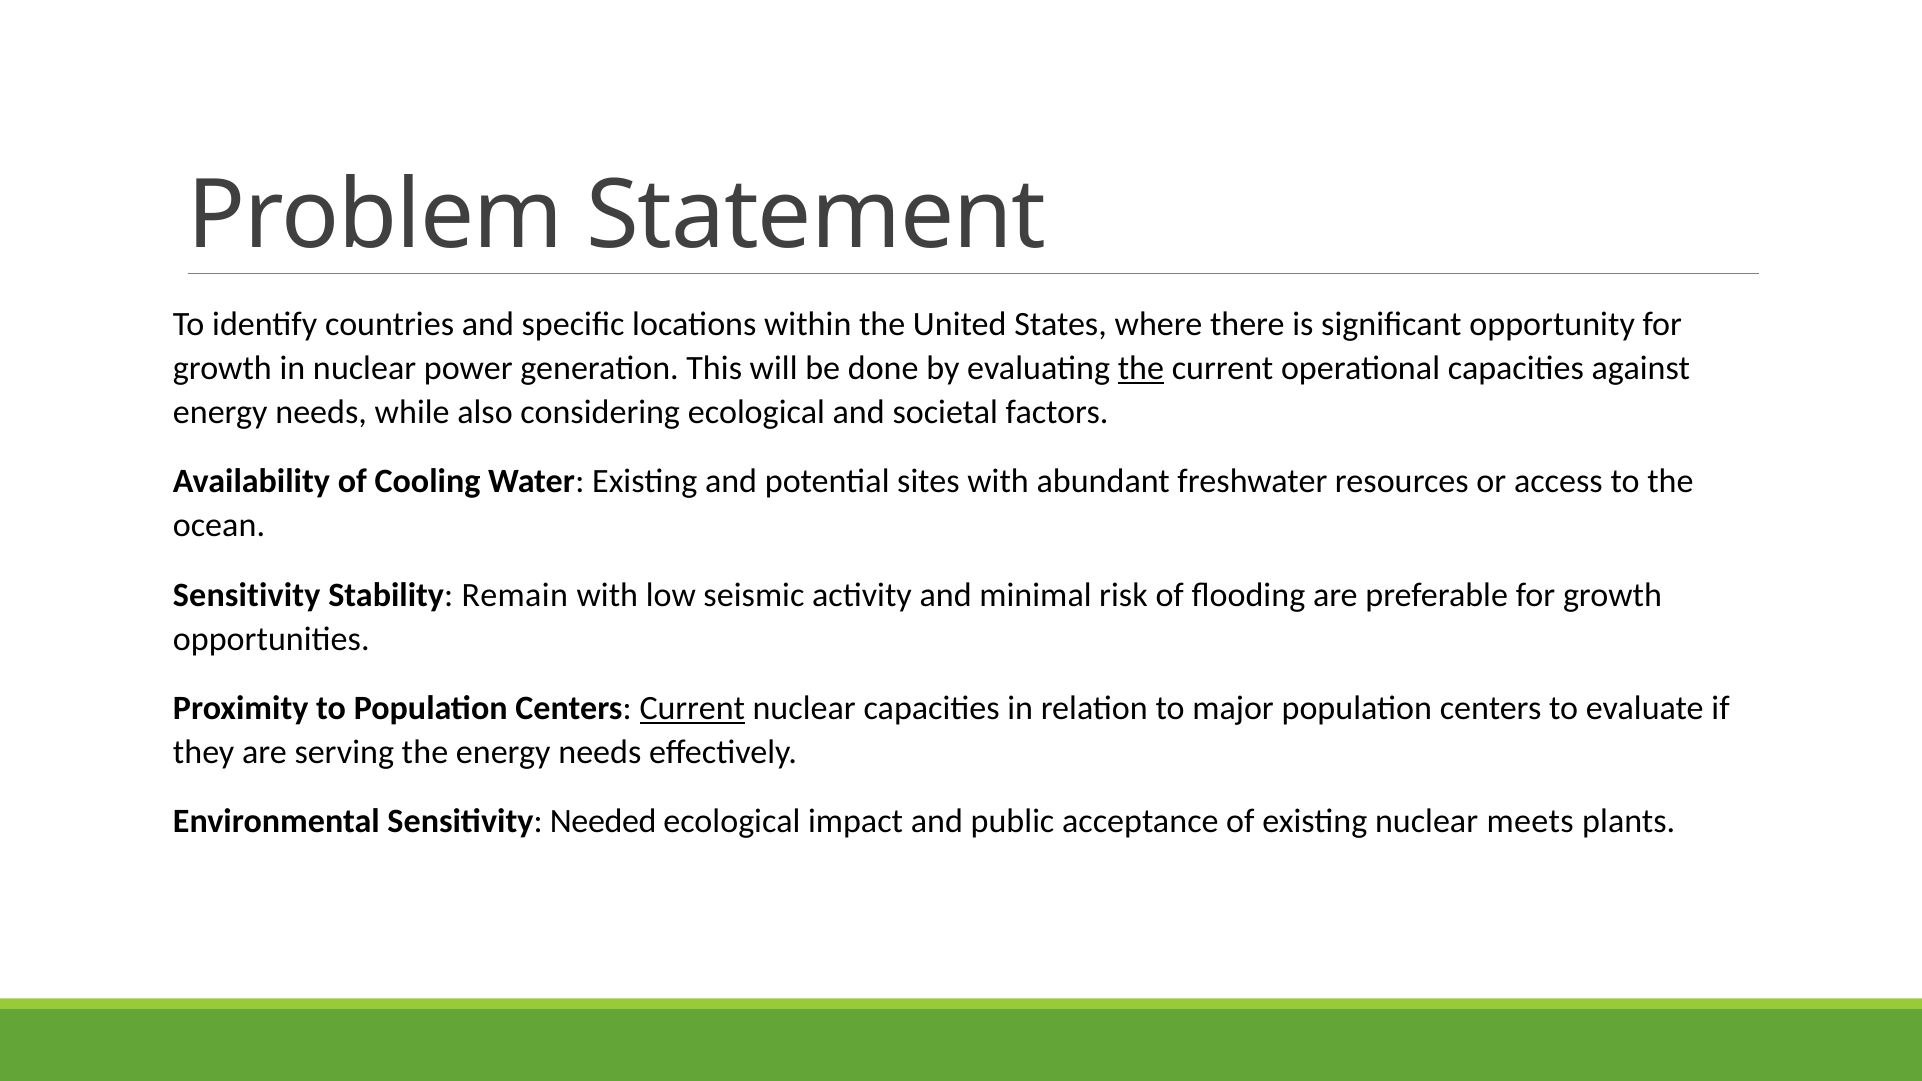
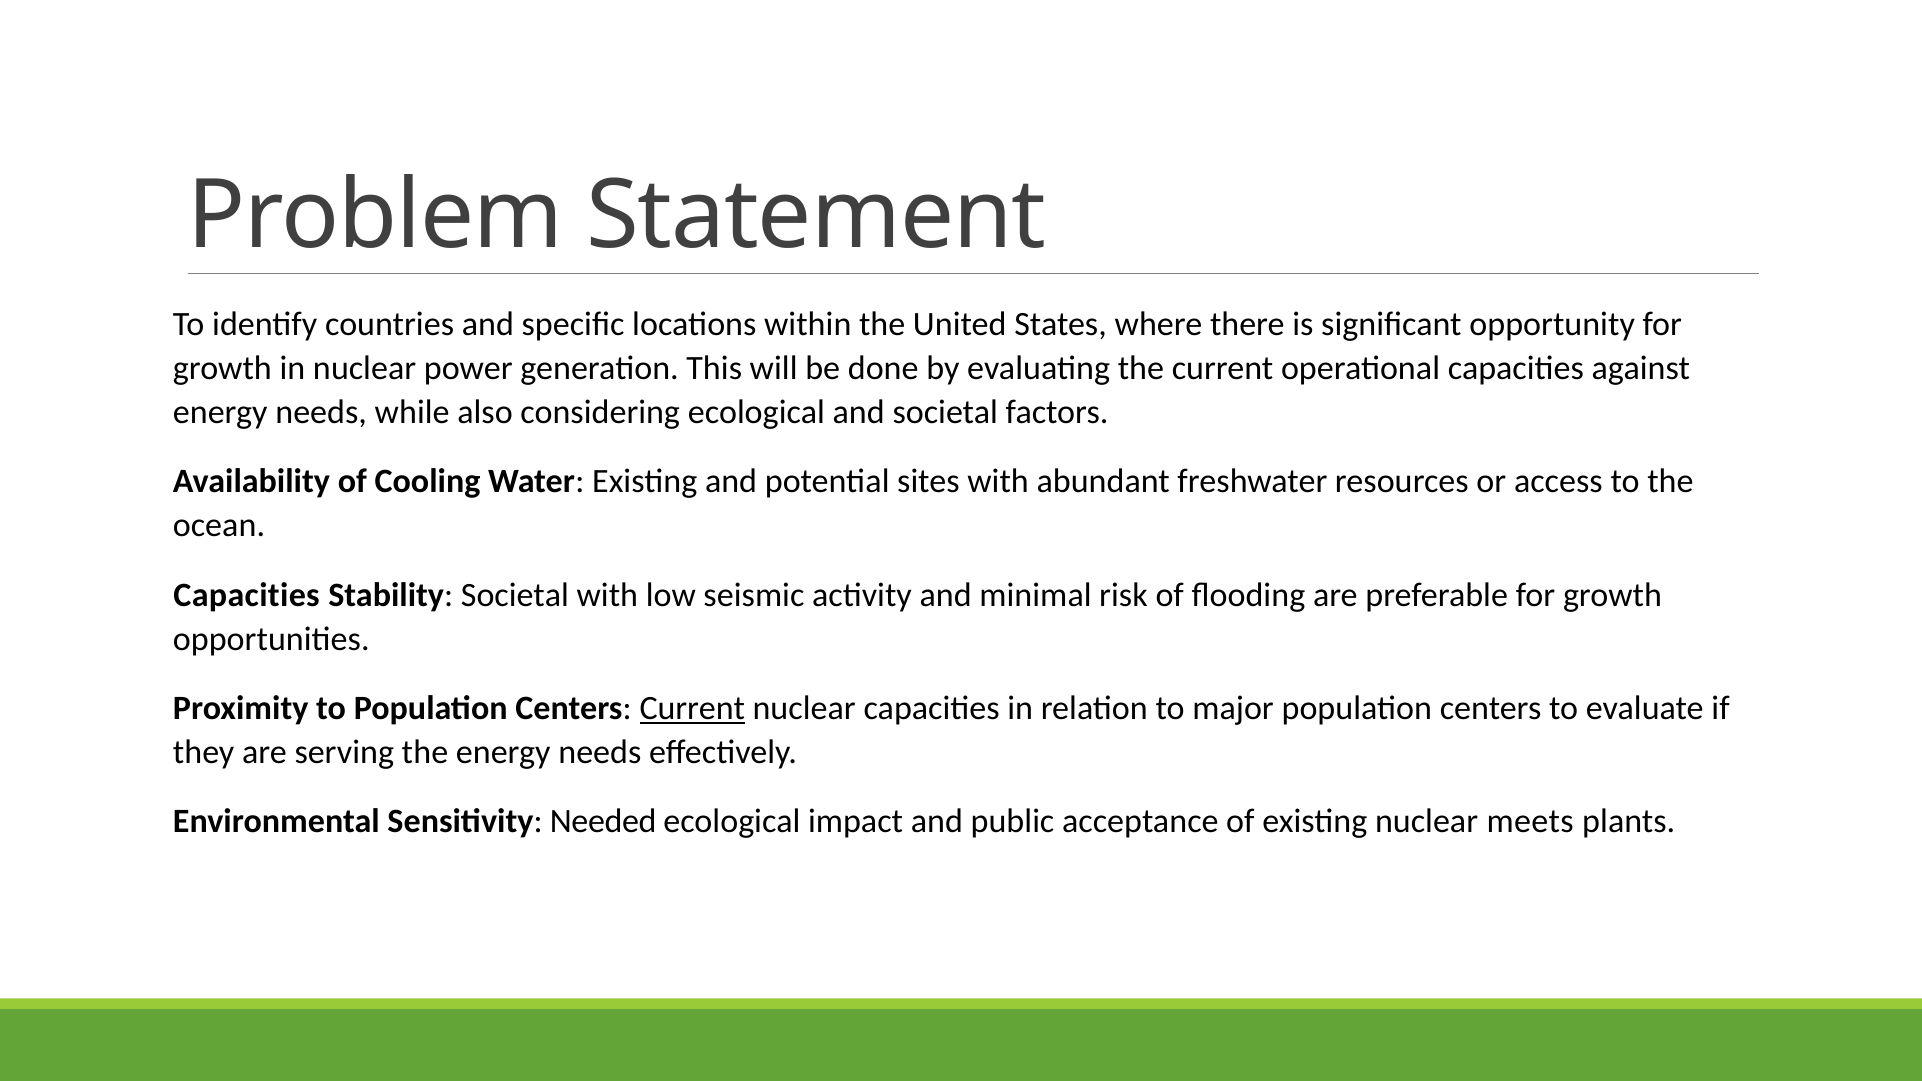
the at (1141, 368) underline: present -> none
Sensitivity at (247, 595): Sensitivity -> Capacities
Stability Remain: Remain -> Societal
